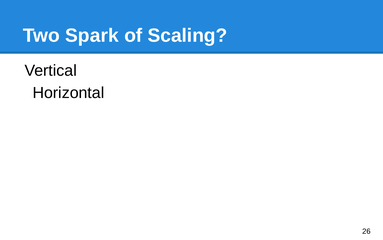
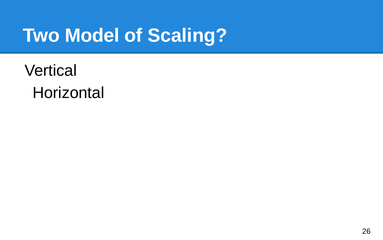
Spark: Spark -> Model
